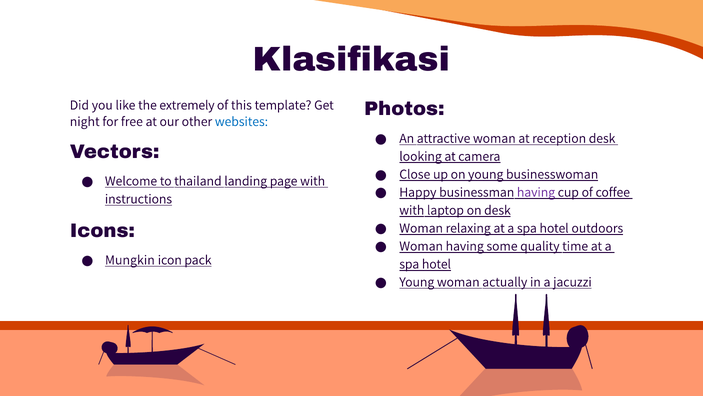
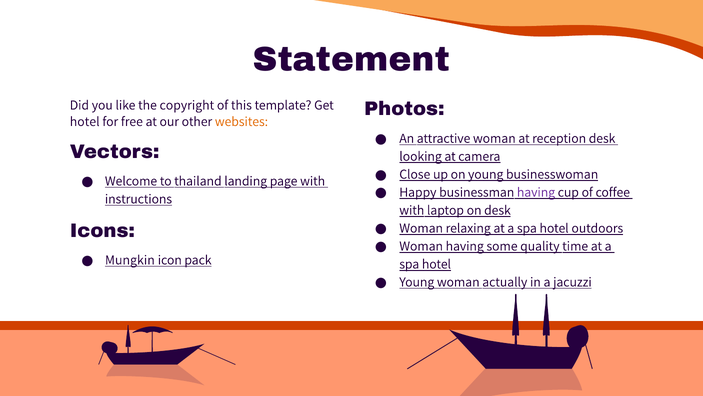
Klasifikasi: Klasifikasi -> Statement
extremely: extremely -> copyright
night at (85, 121): night -> hotel
websites colour: blue -> orange
